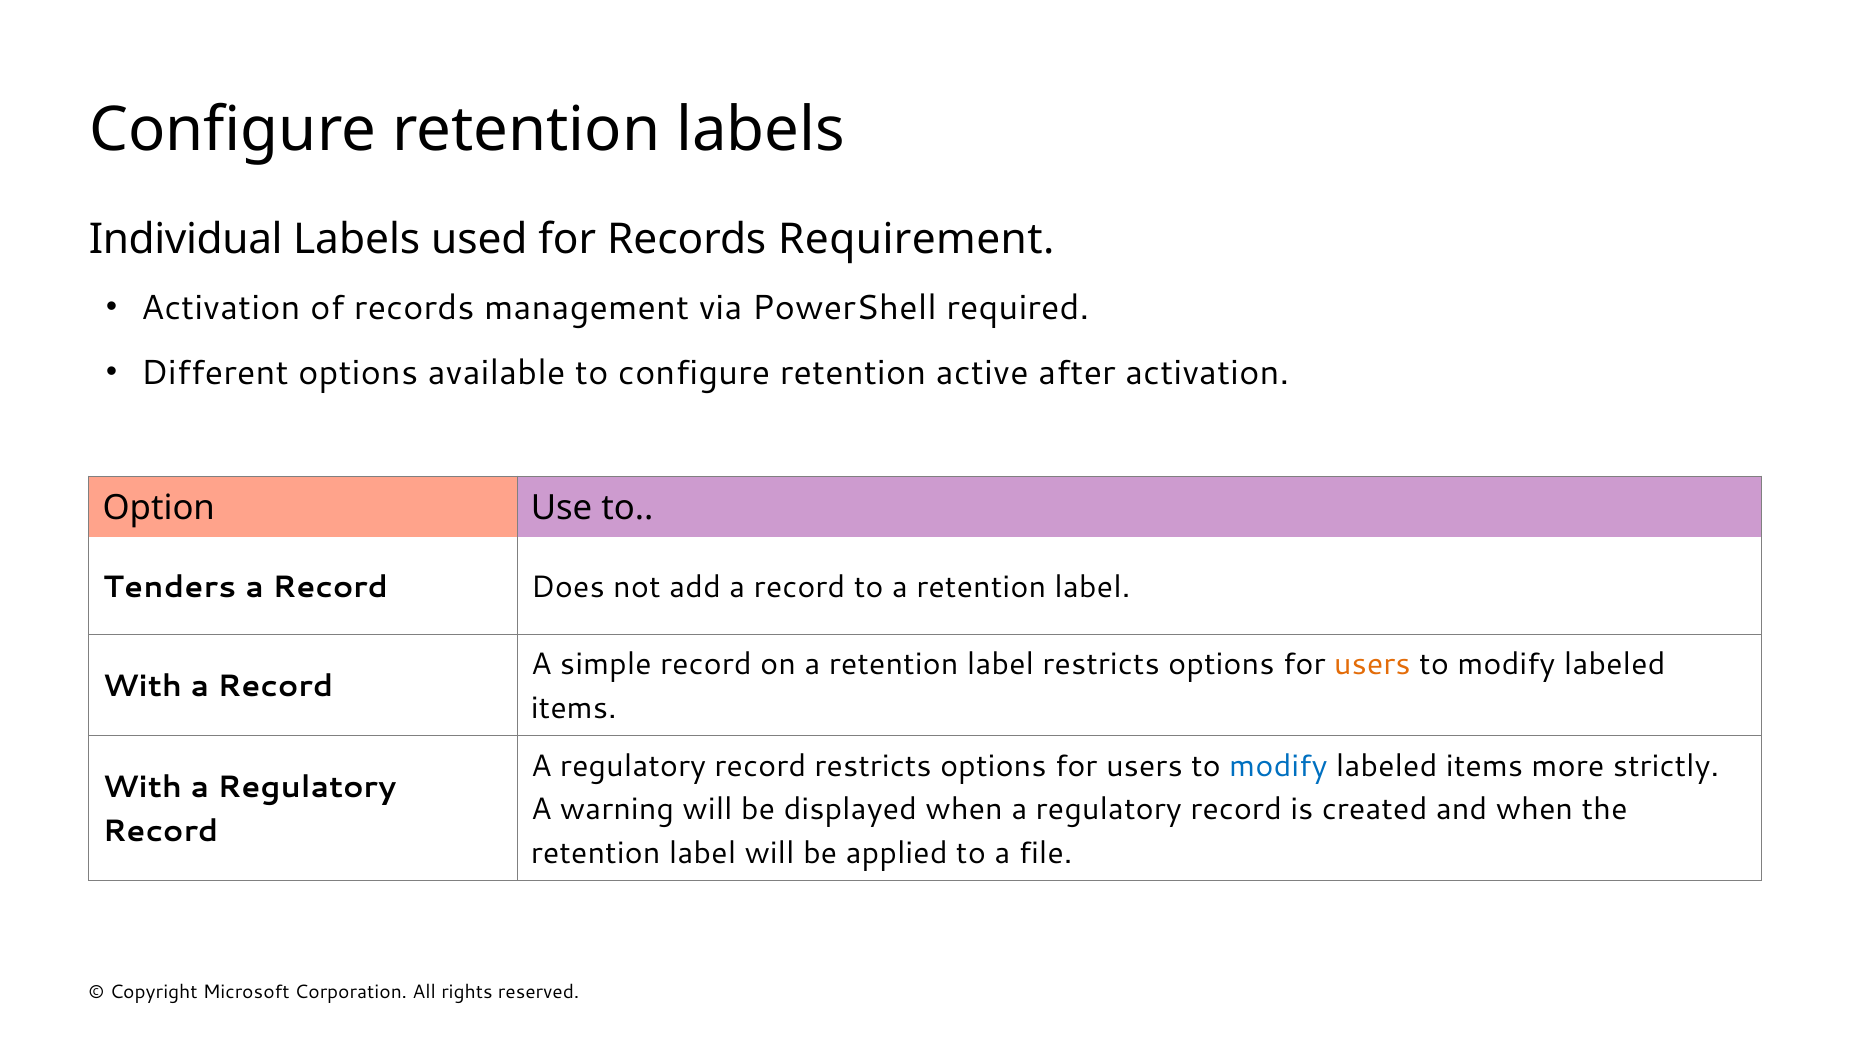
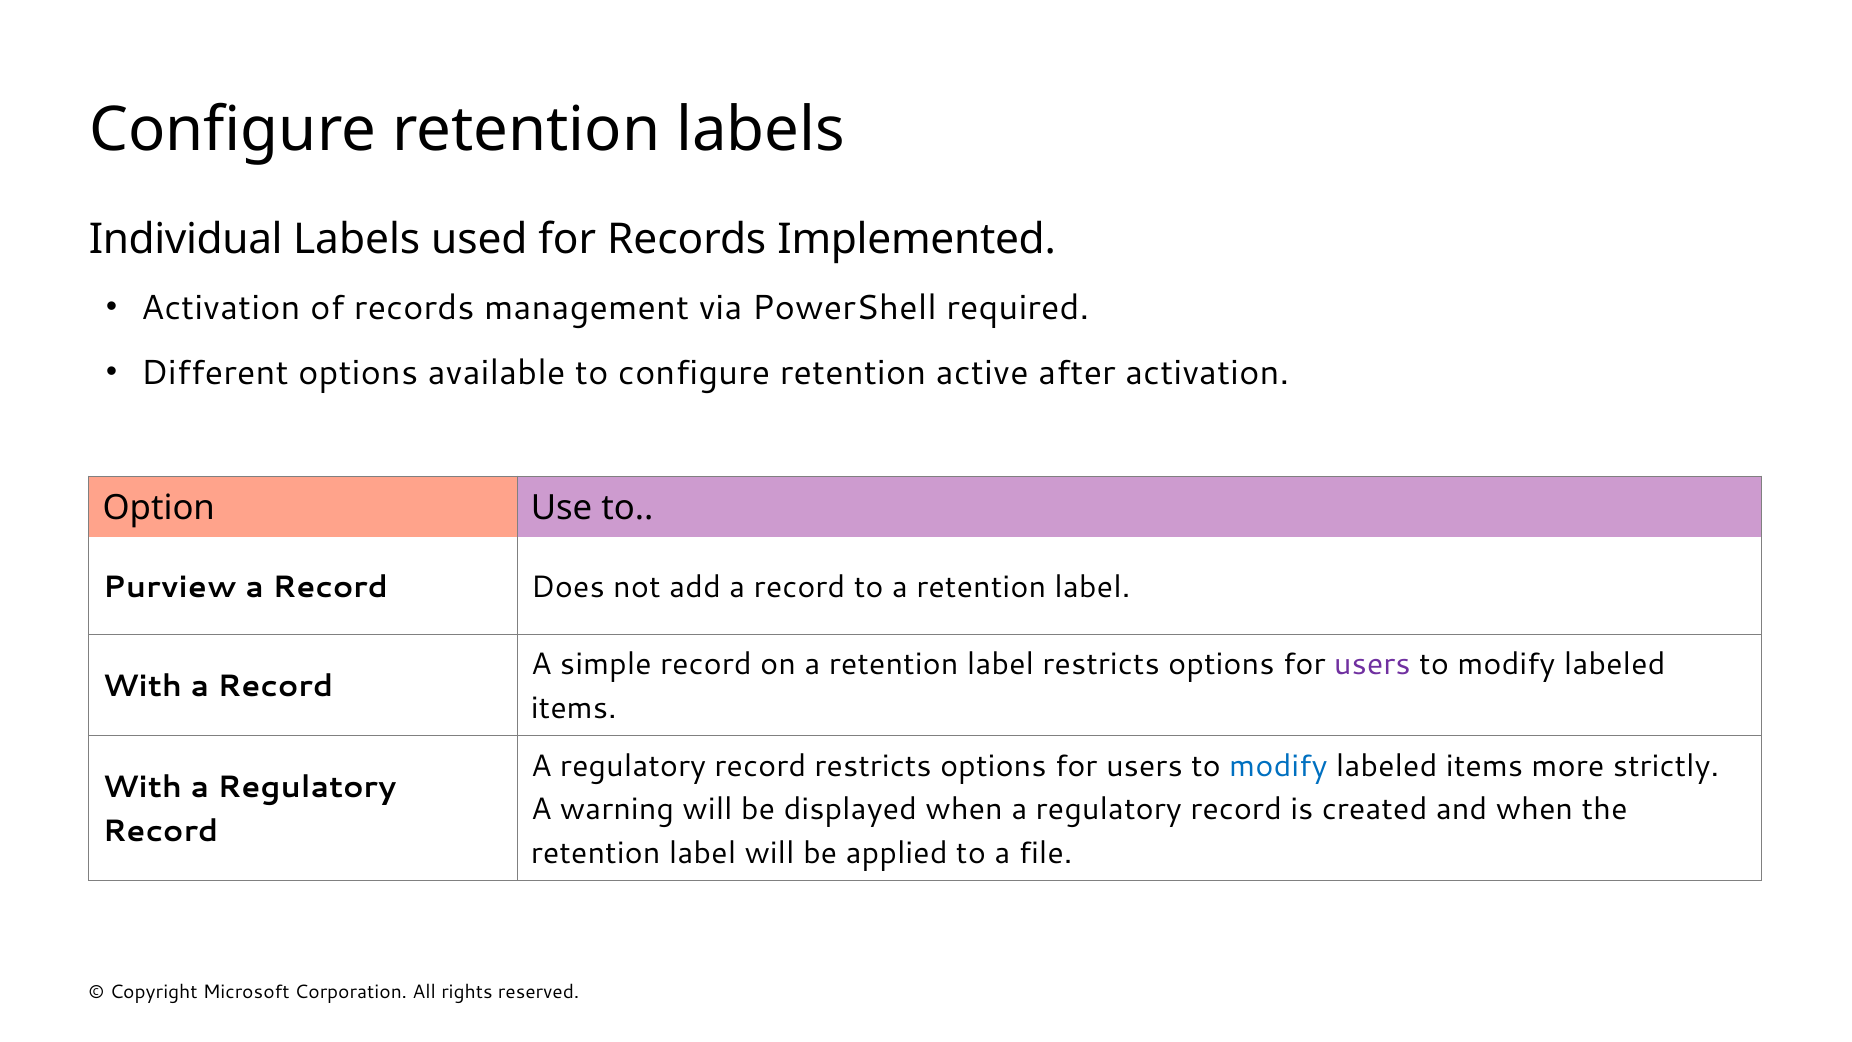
Requirement: Requirement -> Implemented
Tenders: Tenders -> Purview
users at (1372, 665) colour: orange -> purple
